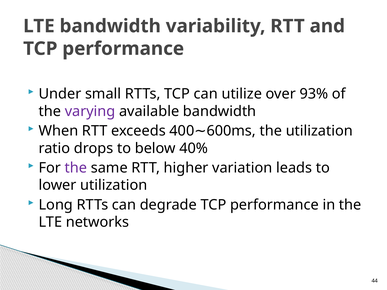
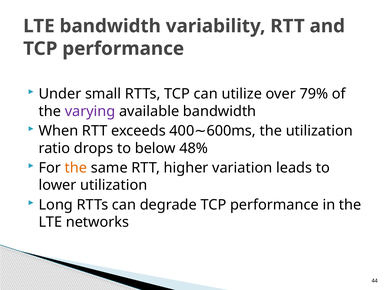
93%: 93% -> 79%
40%: 40% -> 48%
the at (76, 168) colour: purple -> orange
